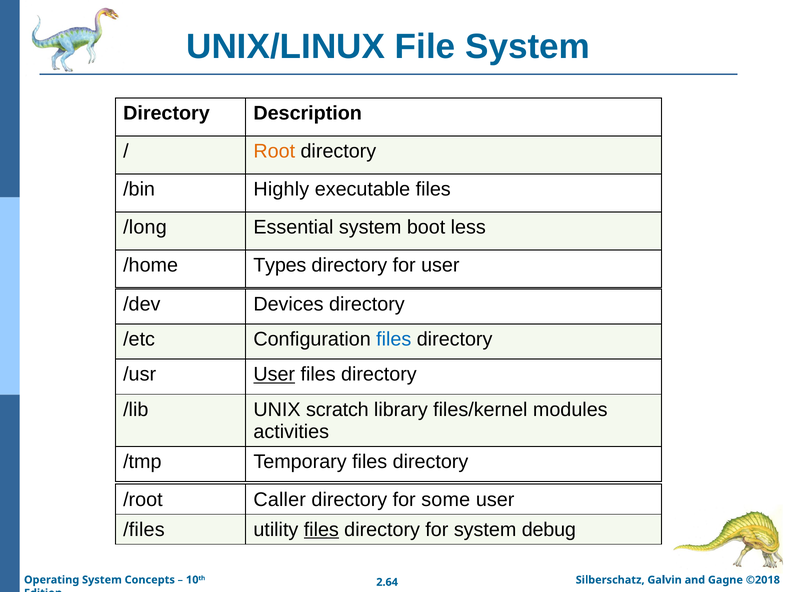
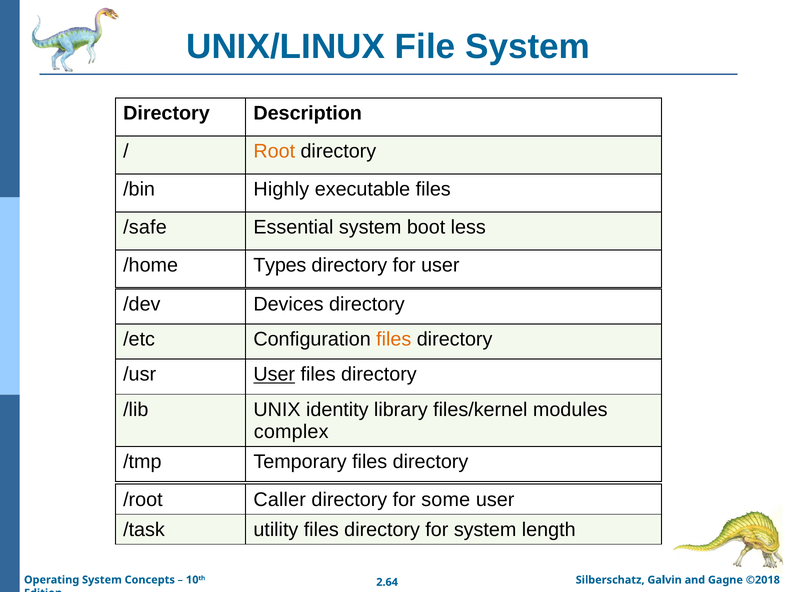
/long: /long -> /safe
files at (394, 340) colour: blue -> orange
scratch: scratch -> identity
activities: activities -> complex
/files: /files -> /task
files at (321, 530) underline: present -> none
debug: debug -> length
